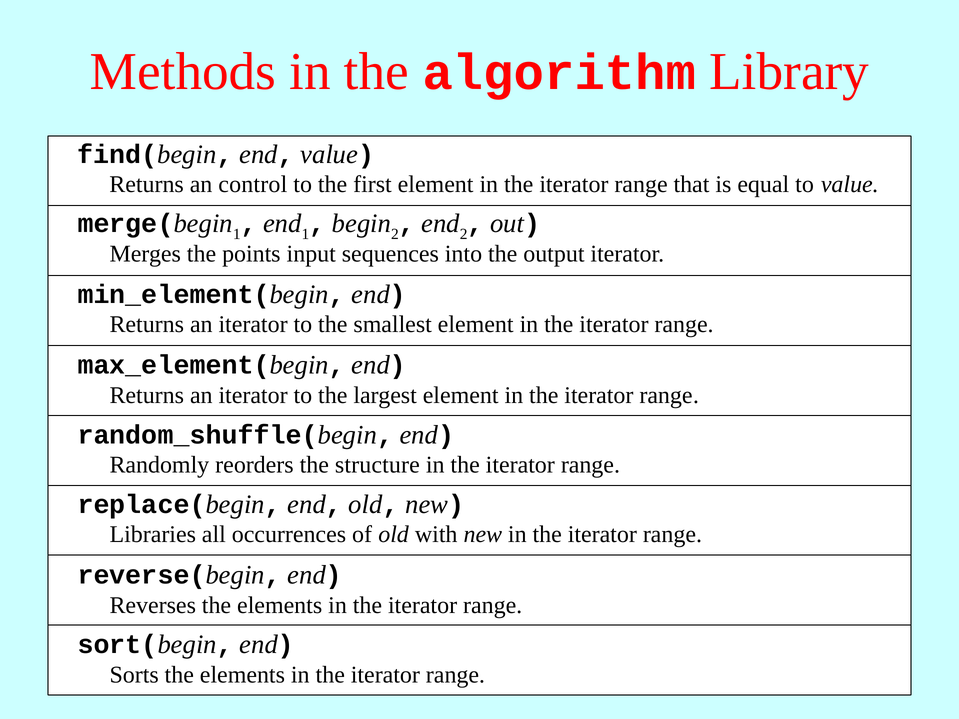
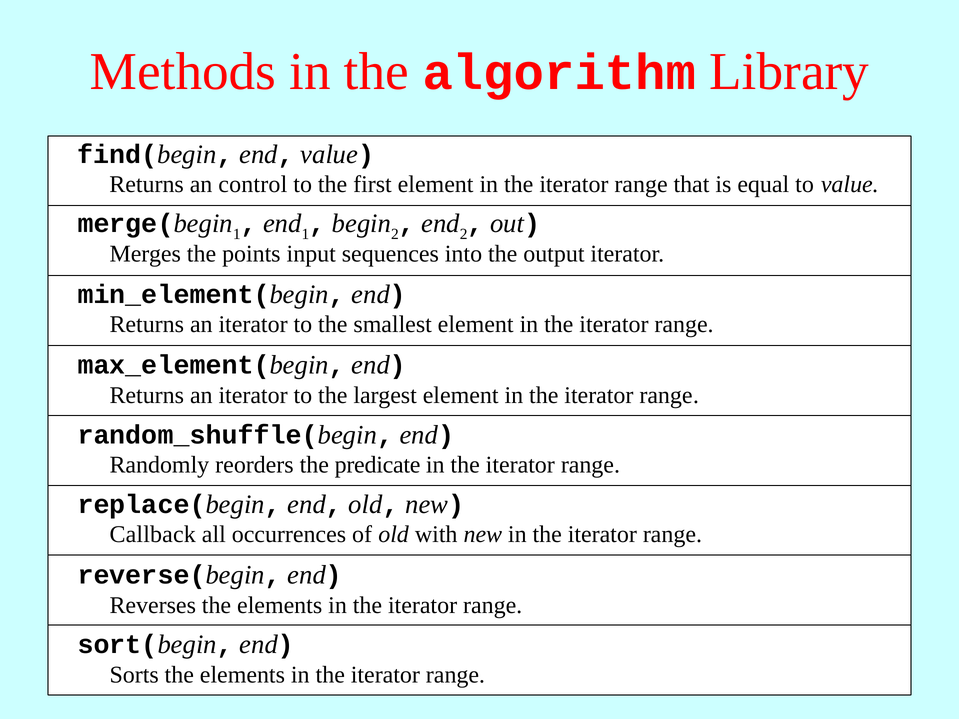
structure: structure -> predicate
Libraries: Libraries -> Callback
